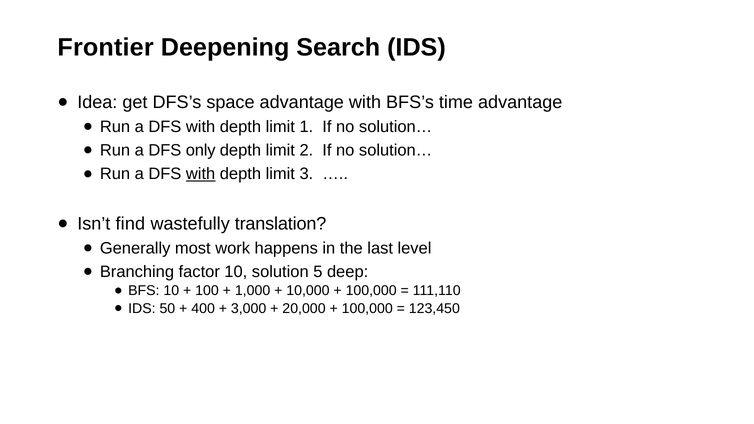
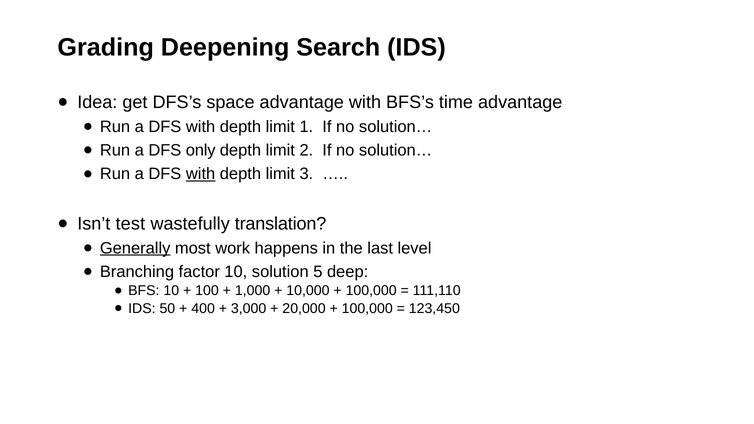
Frontier: Frontier -> Grading
find: find -> test
Generally underline: none -> present
